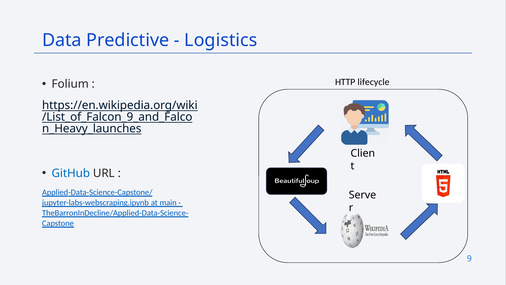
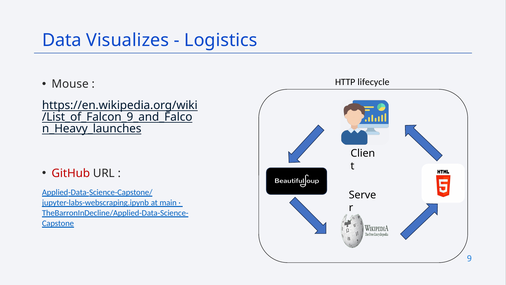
Predictive: Predictive -> Visualizes
Folium: Folium -> Mouse
GitHub colour: blue -> red
